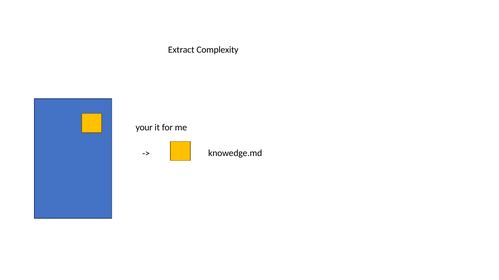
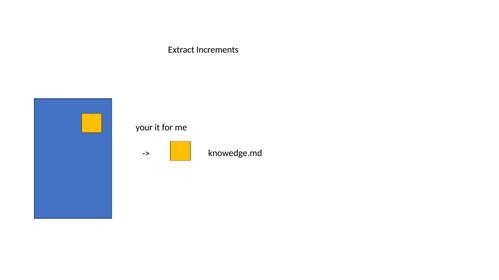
Complexity: Complexity -> Increments
